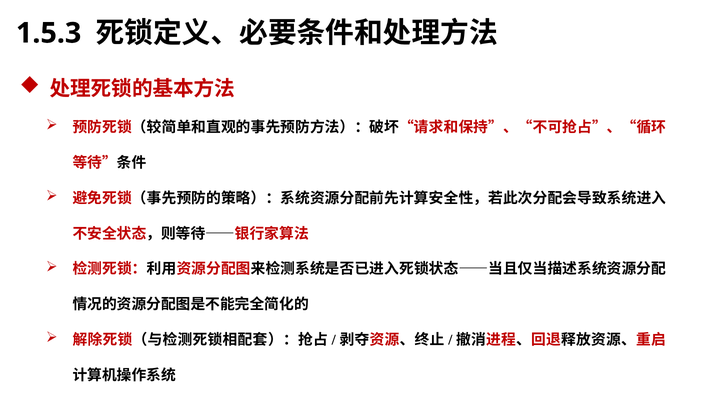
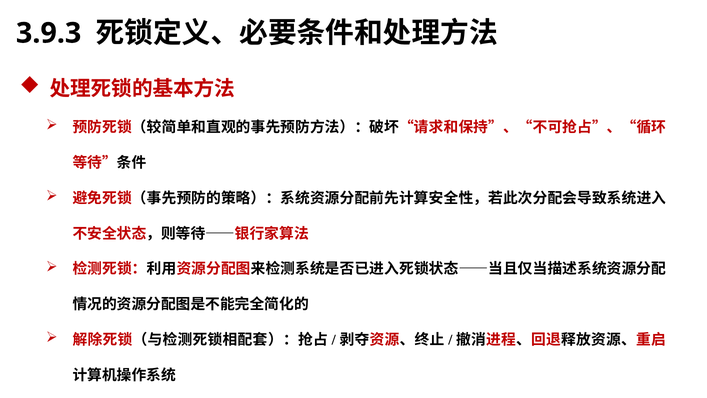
1.5.3: 1.5.3 -> 3.9.3
